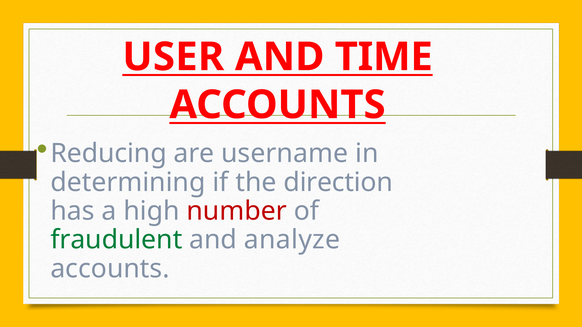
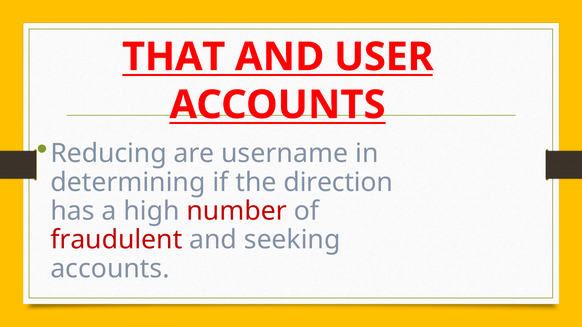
USER: USER -> THAT
TIME: TIME -> USER
fraudulent colour: green -> red
analyze: analyze -> seeking
